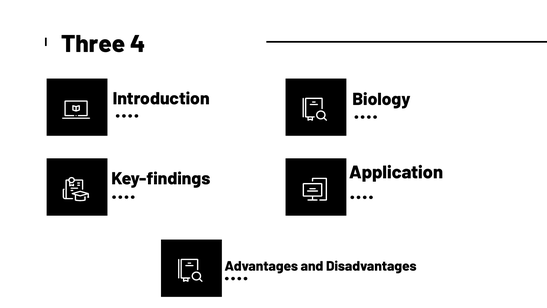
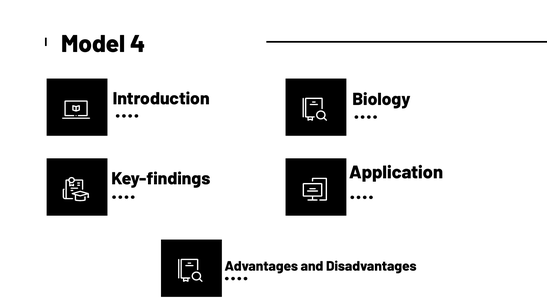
Three: Three -> Model
